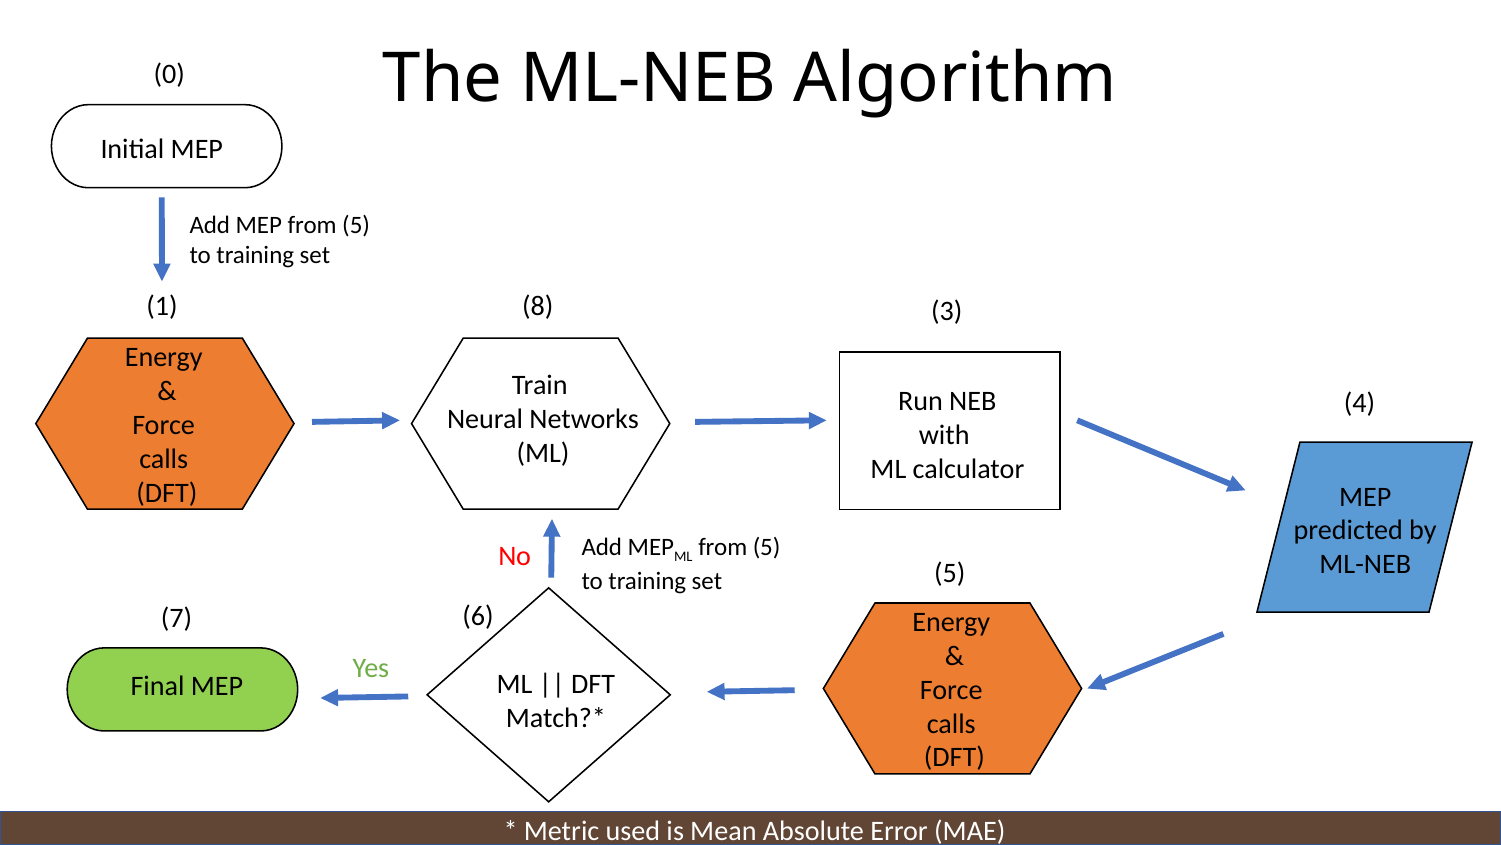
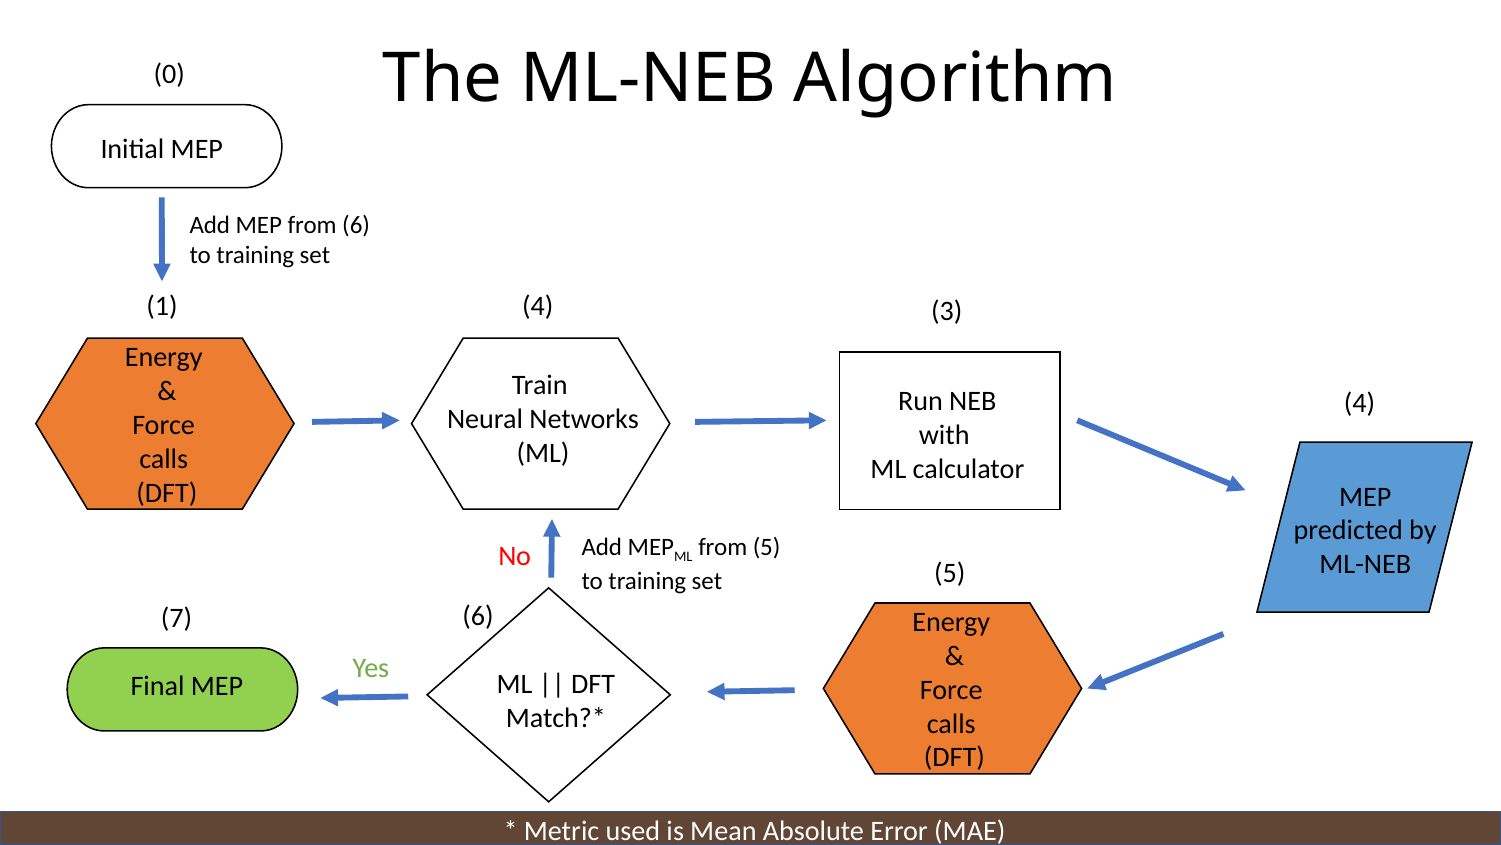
MEP from 5: 5 -> 6
1 8: 8 -> 4
